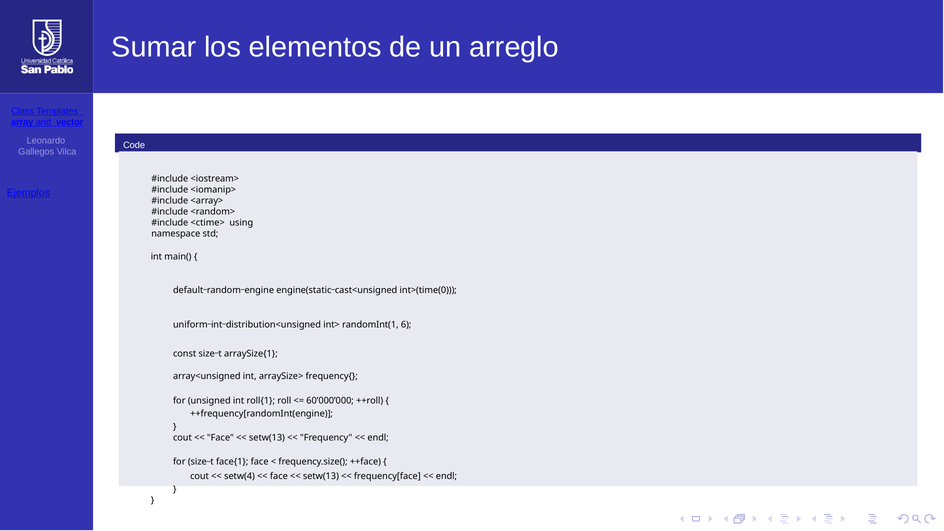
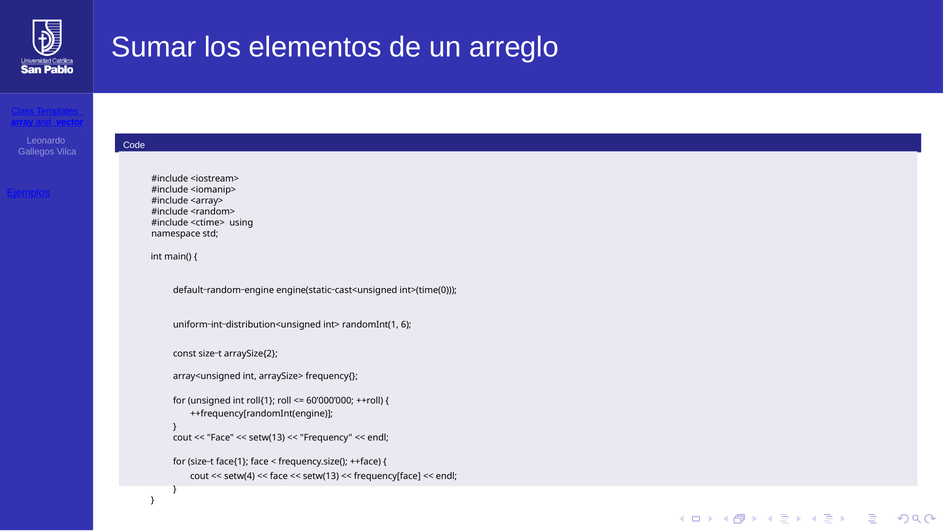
arraySize{1: arraySize{1 -> arraySize{2
